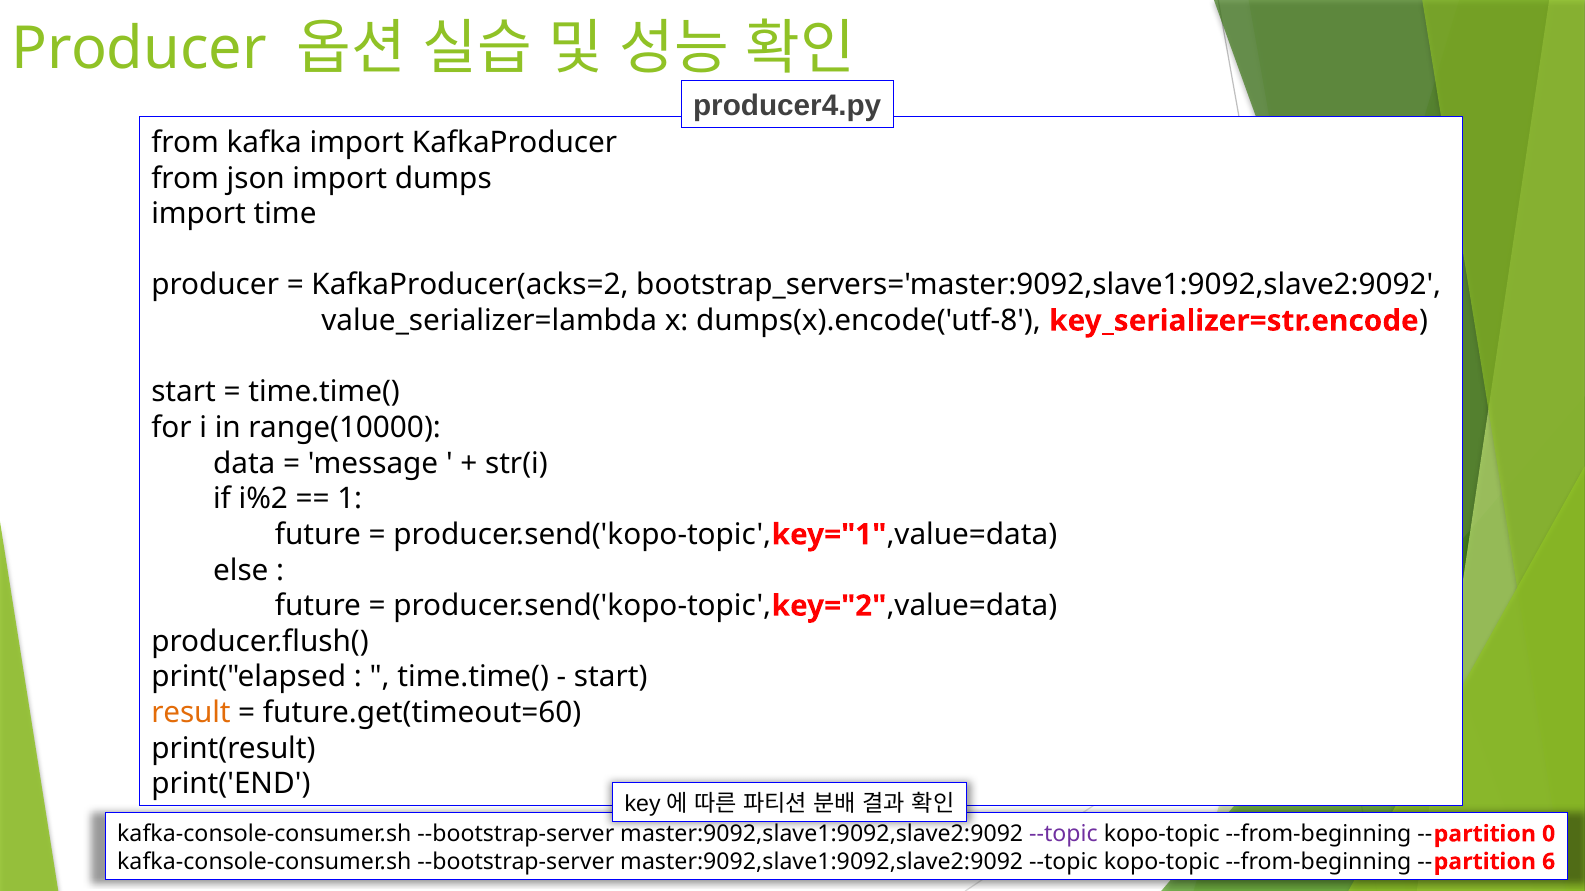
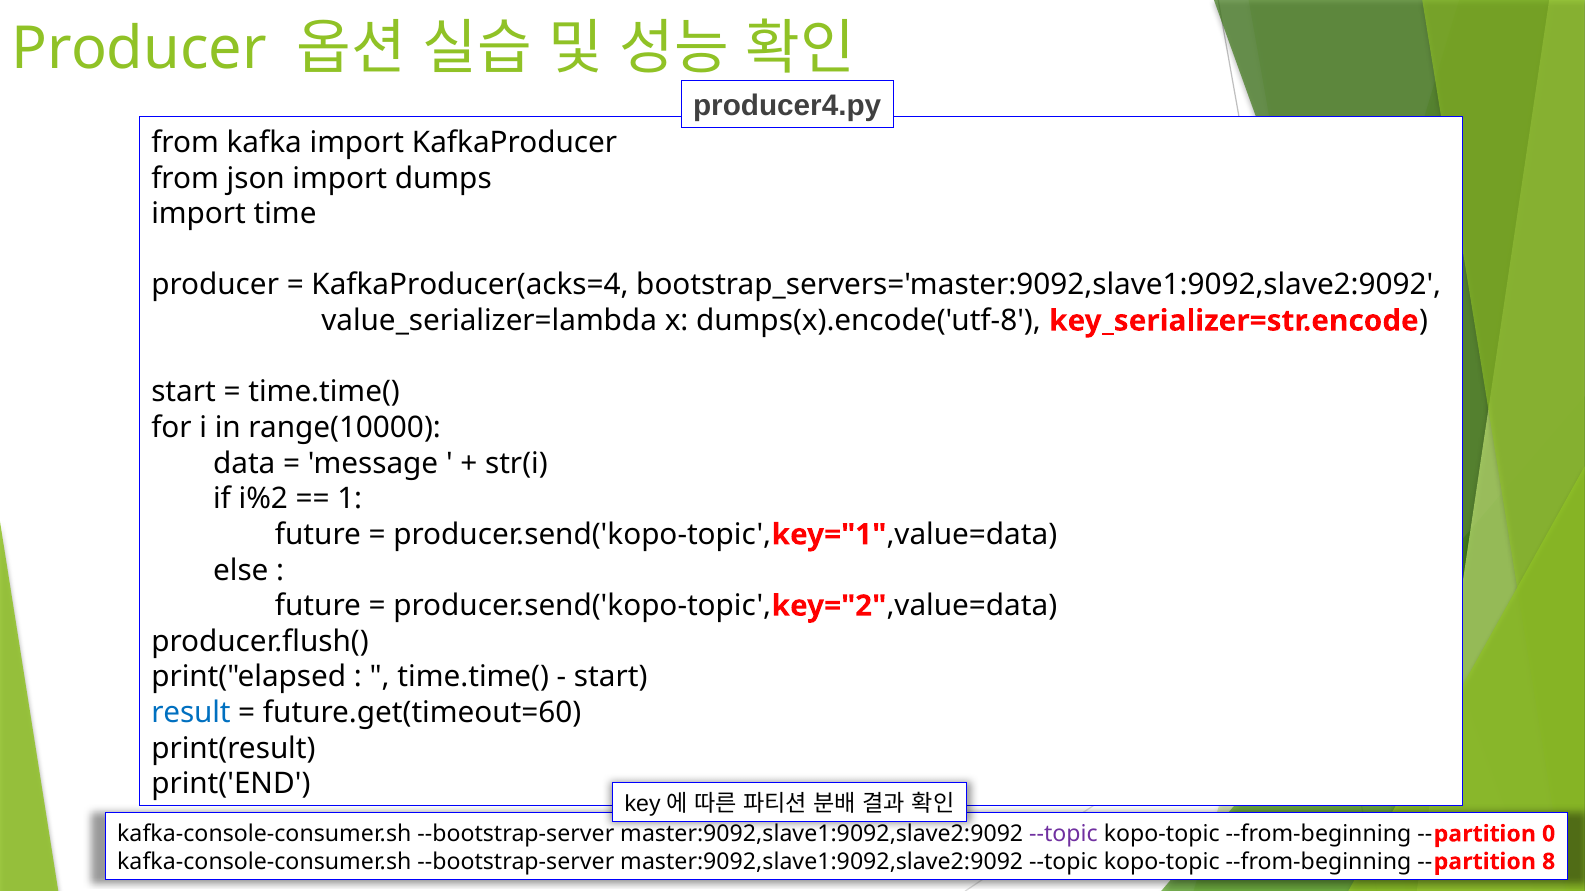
KafkaProducer(acks=2: KafkaProducer(acks=2 -> KafkaProducer(acks=4
result colour: orange -> blue
6: 6 -> 8
